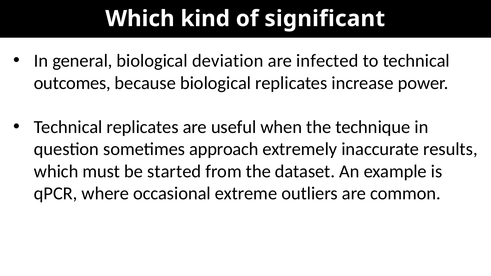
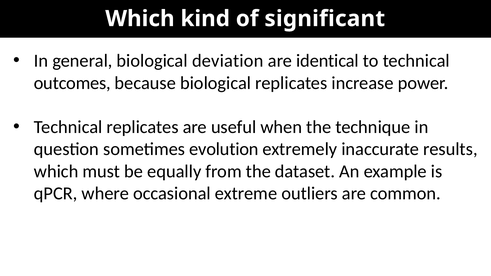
infected: infected -> identical
approach: approach -> evolution
started: started -> equally
